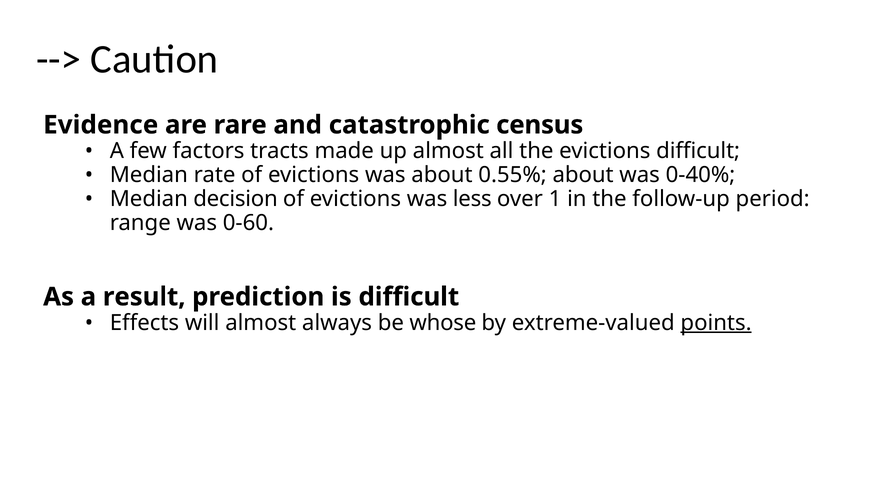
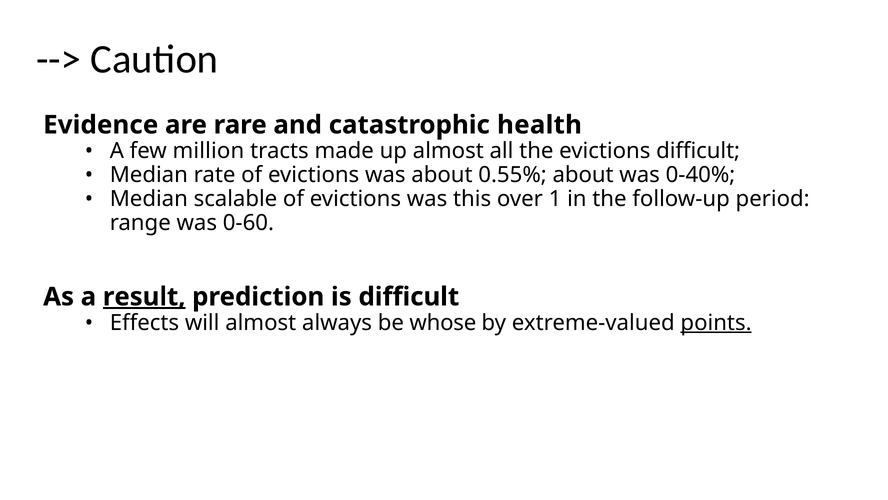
census: census -> health
factors: factors -> million
decision: decision -> scalable
less: less -> this
result underline: none -> present
